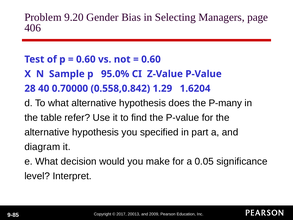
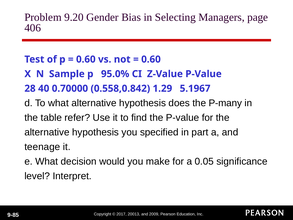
1.6204: 1.6204 -> 5.1967
diagram: diagram -> teenage
